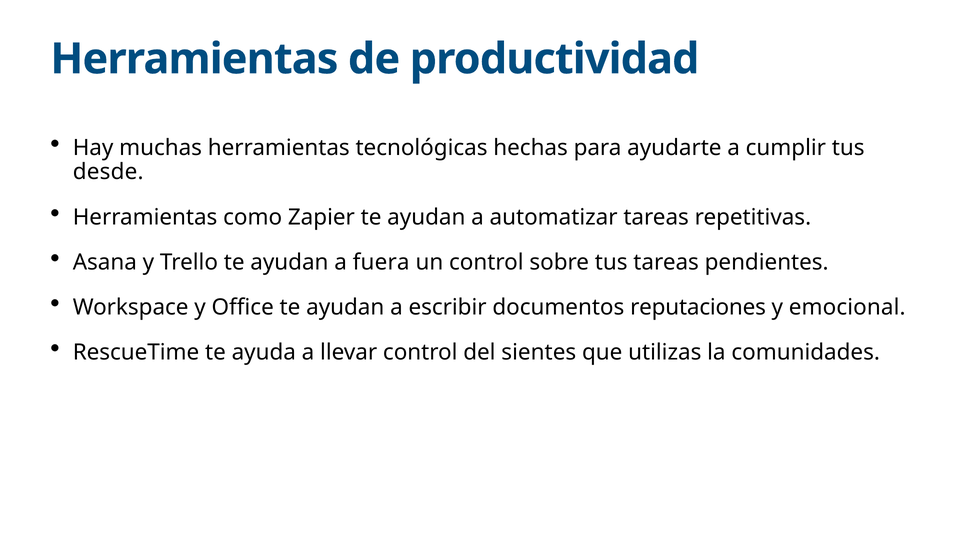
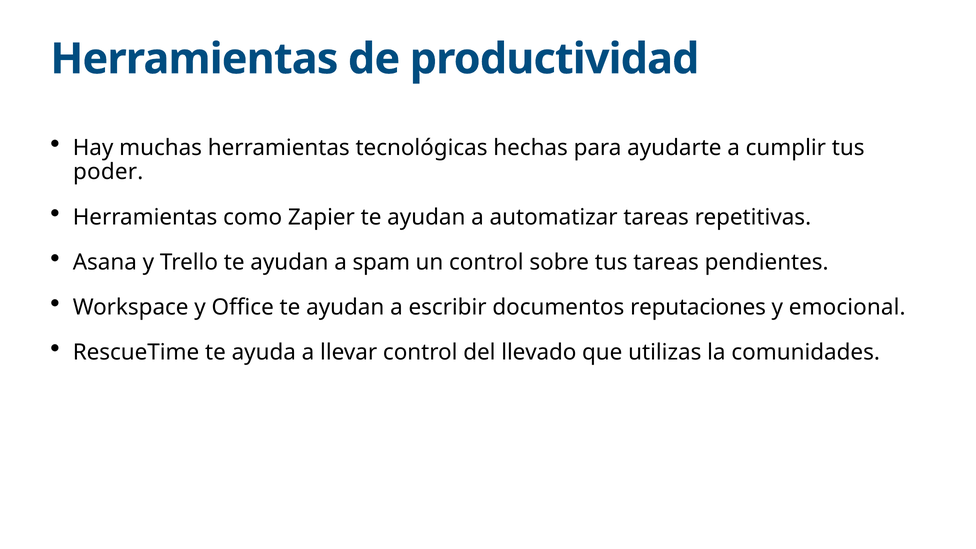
desde: desde -> poder
fuera: fuera -> spam
sientes: sientes -> llevado
